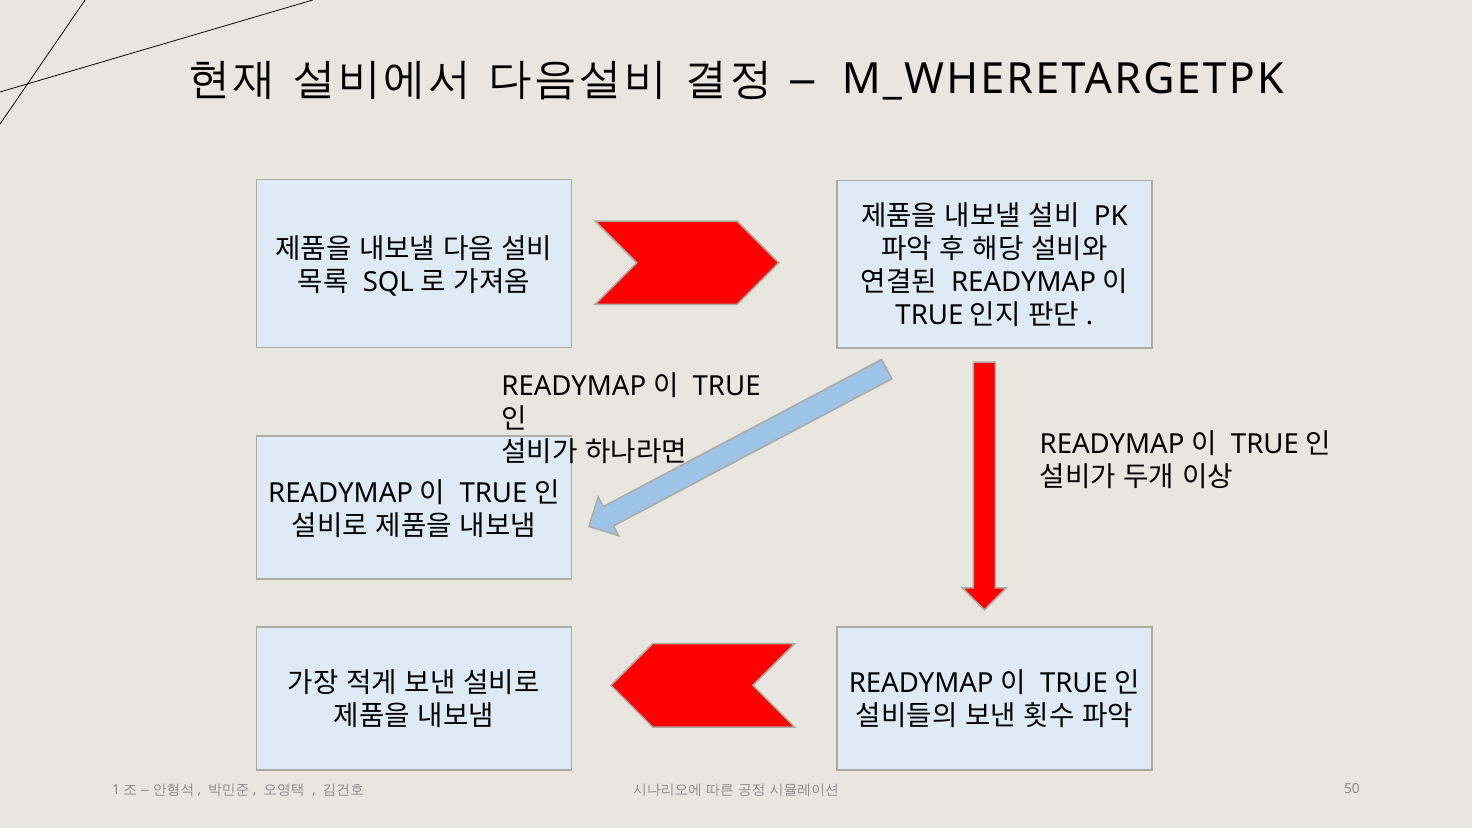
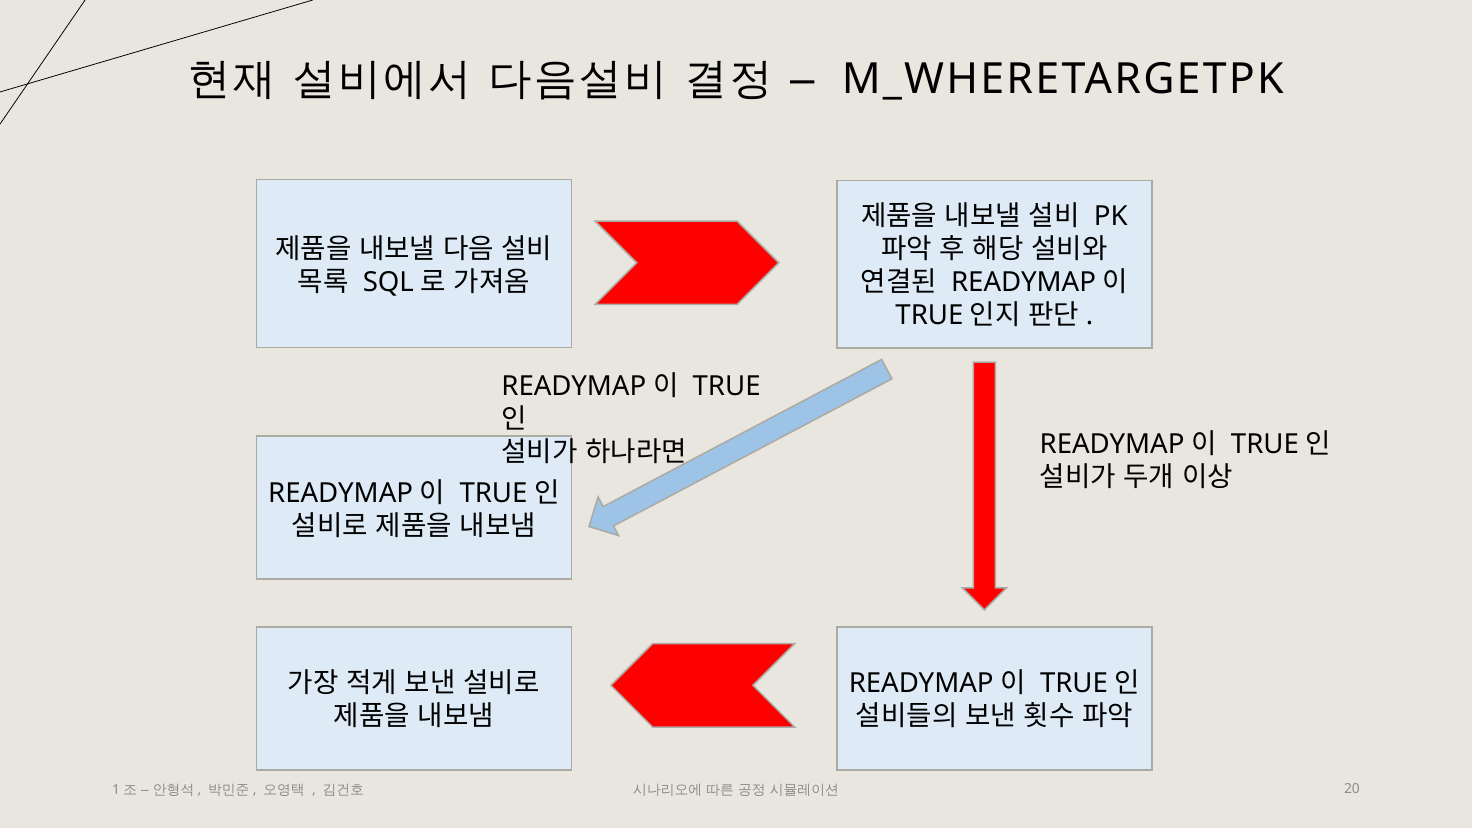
50: 50 -> 20
